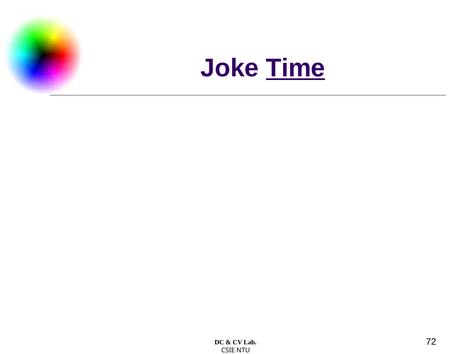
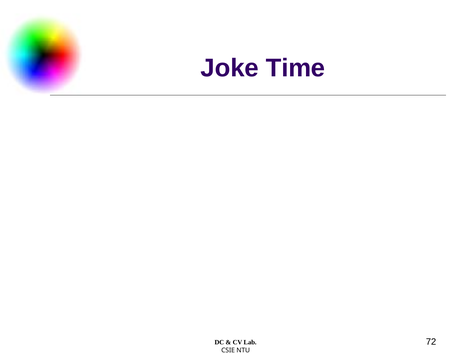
Time underline: present -> none
